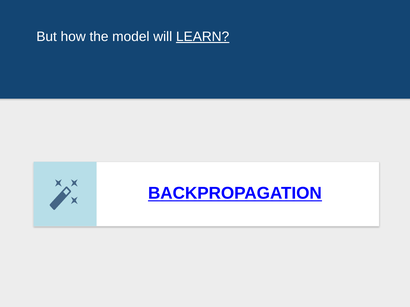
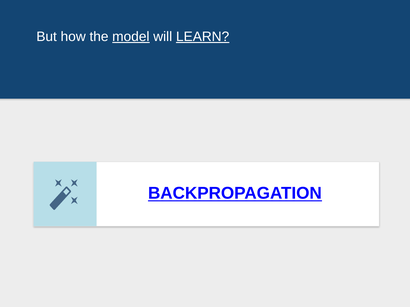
model underline: none -> present
